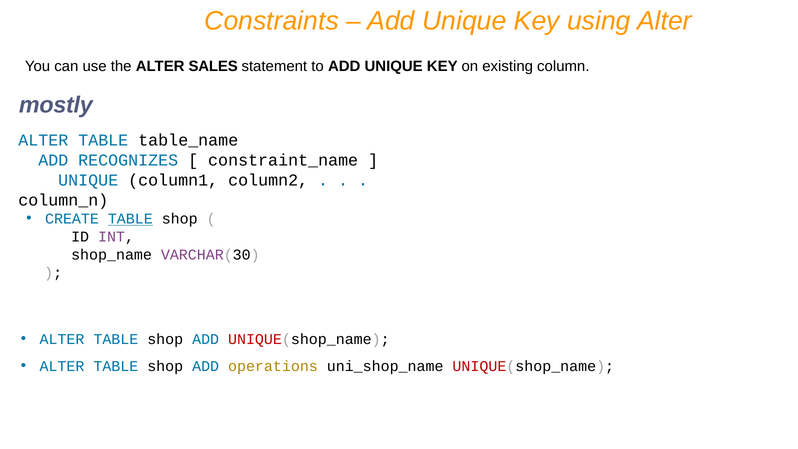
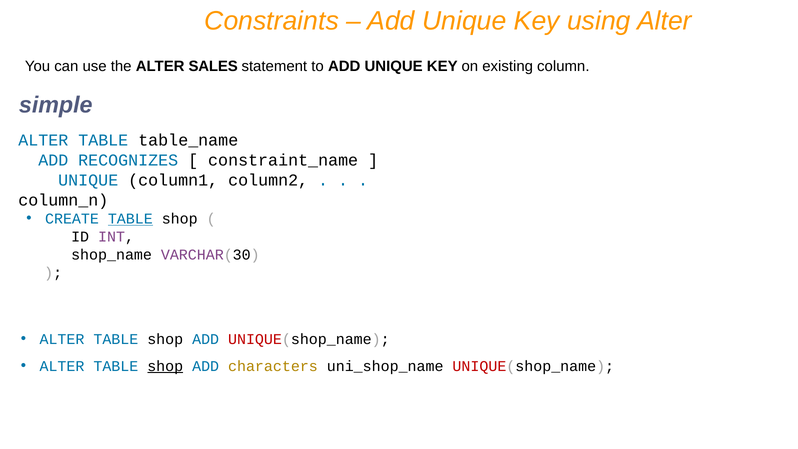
mostly: mostly -> simple
shop at (165, 366) underline: none -> present
operations: operations -> characters
